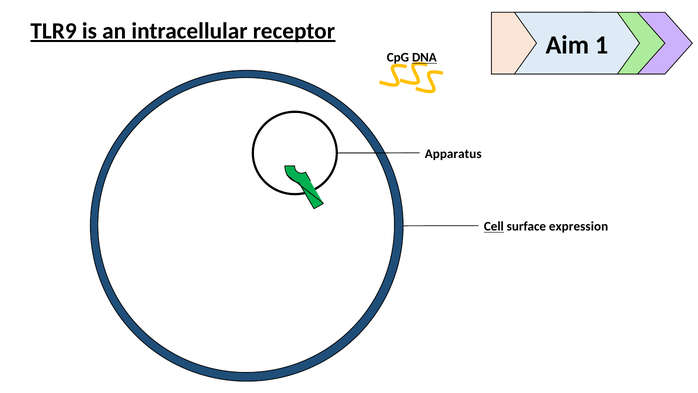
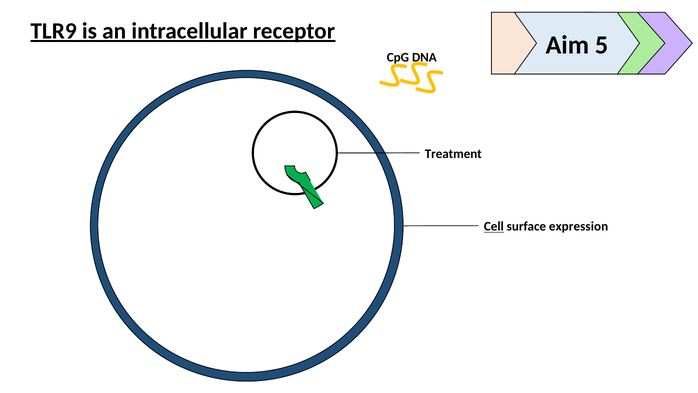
1 at (602, 45): 1 -> 5
DNA underline: present -> none
Apparatus: Apparatus -> Treatment
